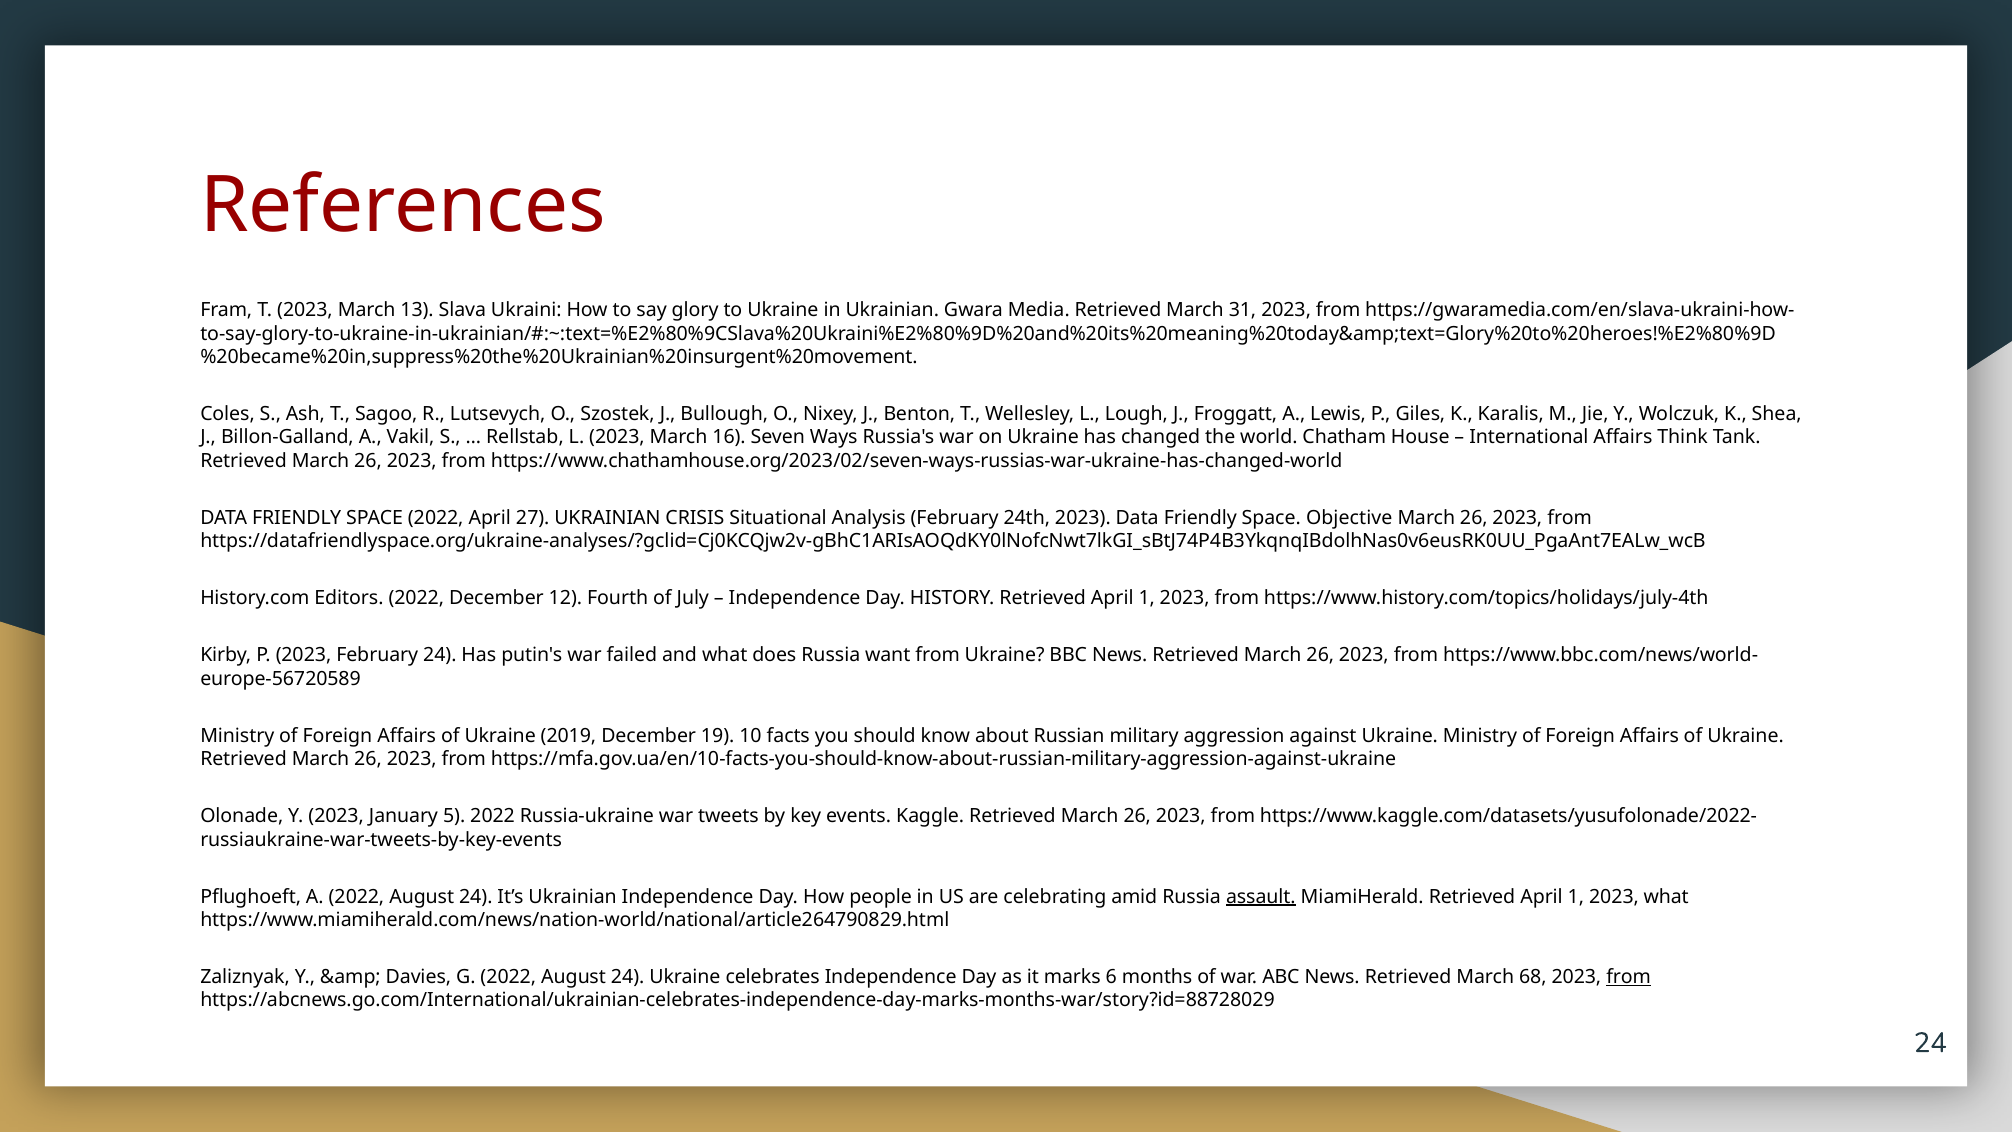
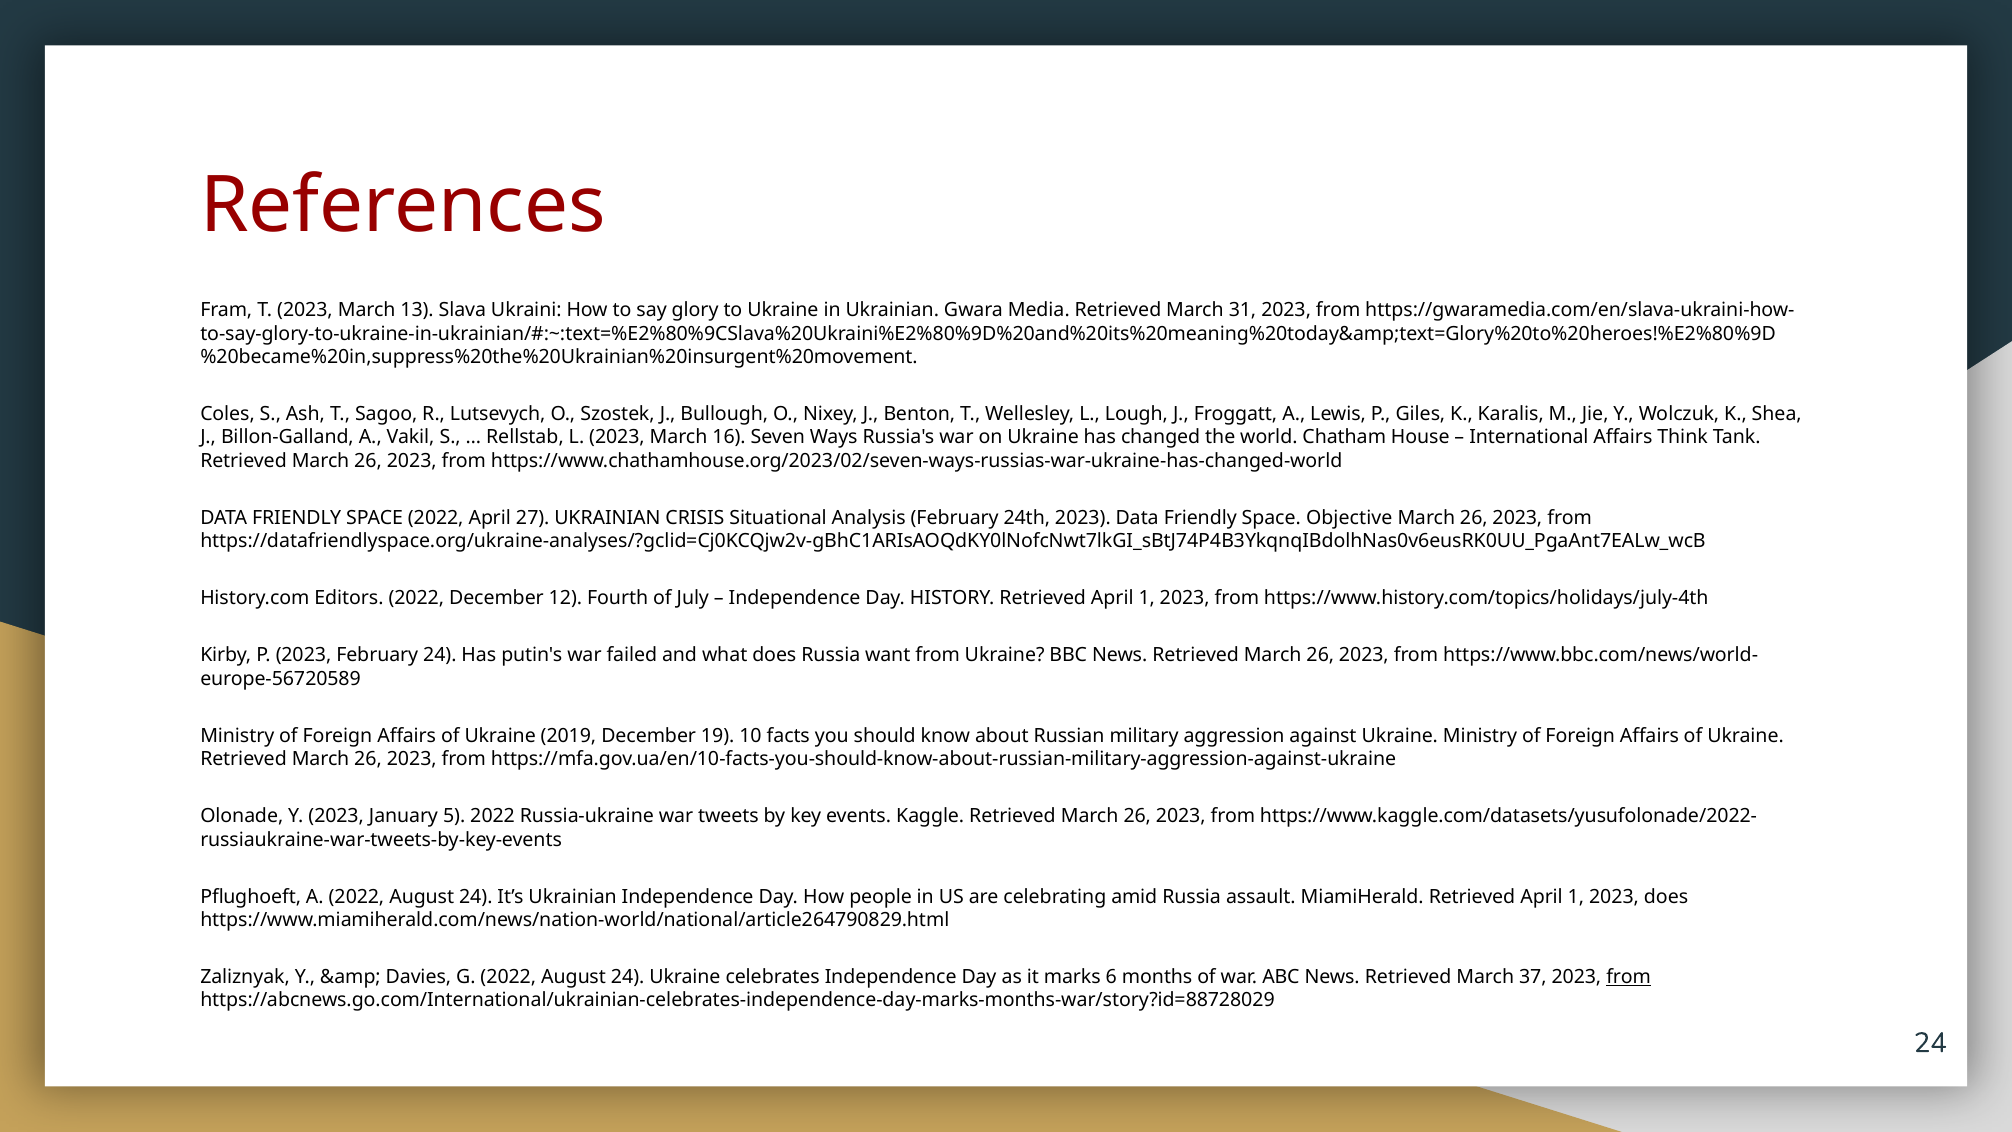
assault underline: present -> none
2023 what: what -> does
68: 68 -> 37
